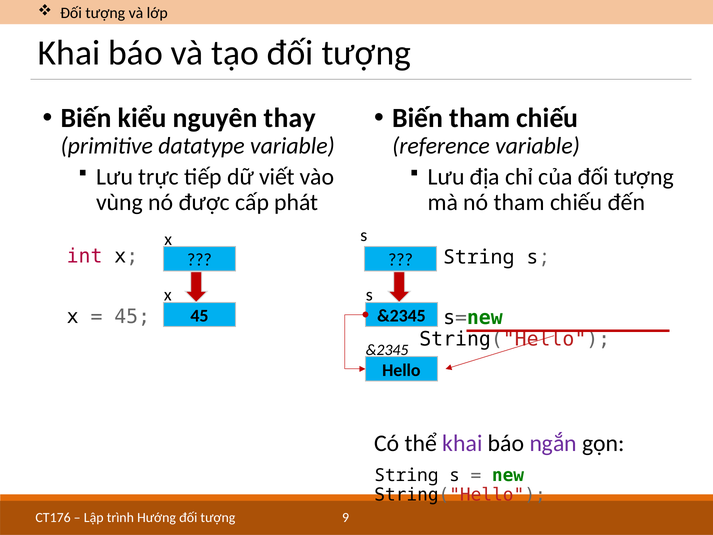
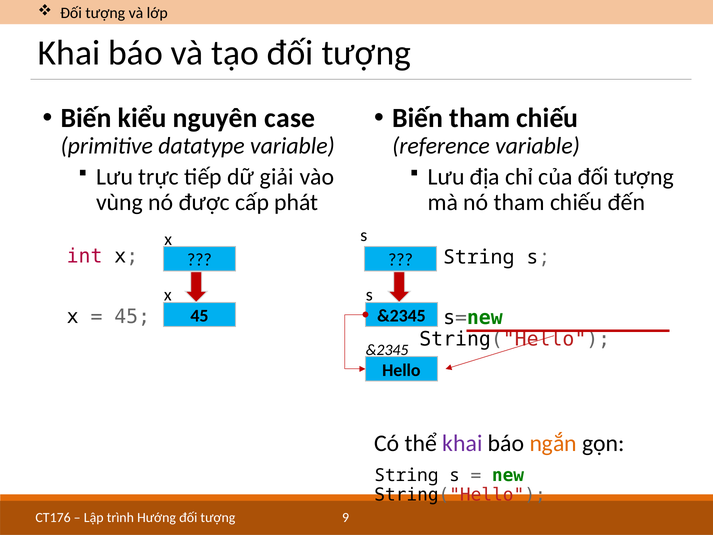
thay: thay -> case
viết: viết -> giải
ngắn colour: purple -> orange
